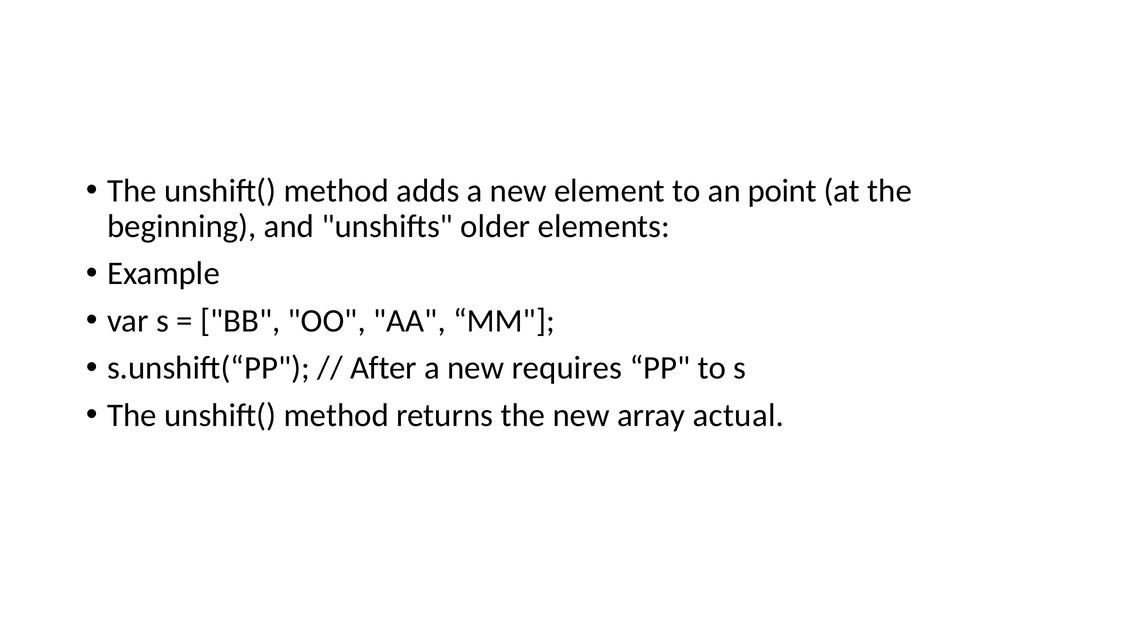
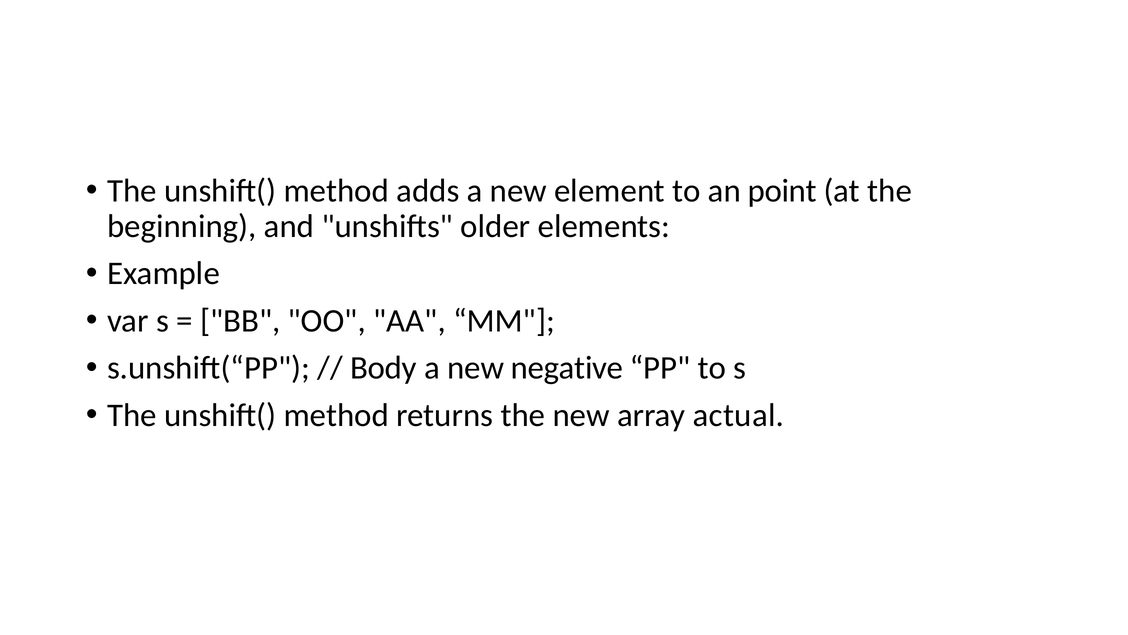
After: After -> Body
requires: requires -> negative
